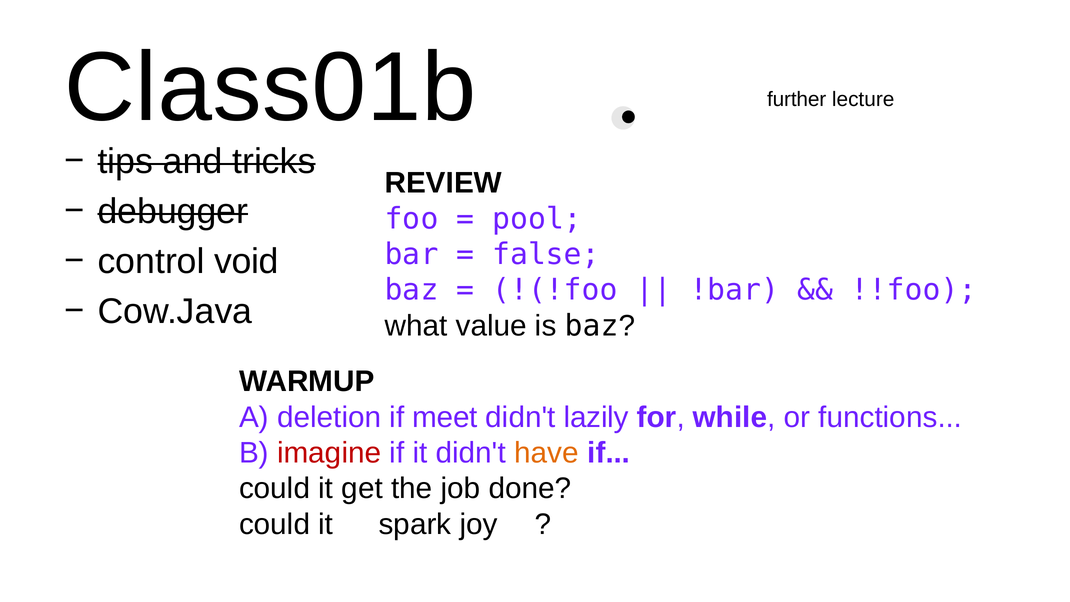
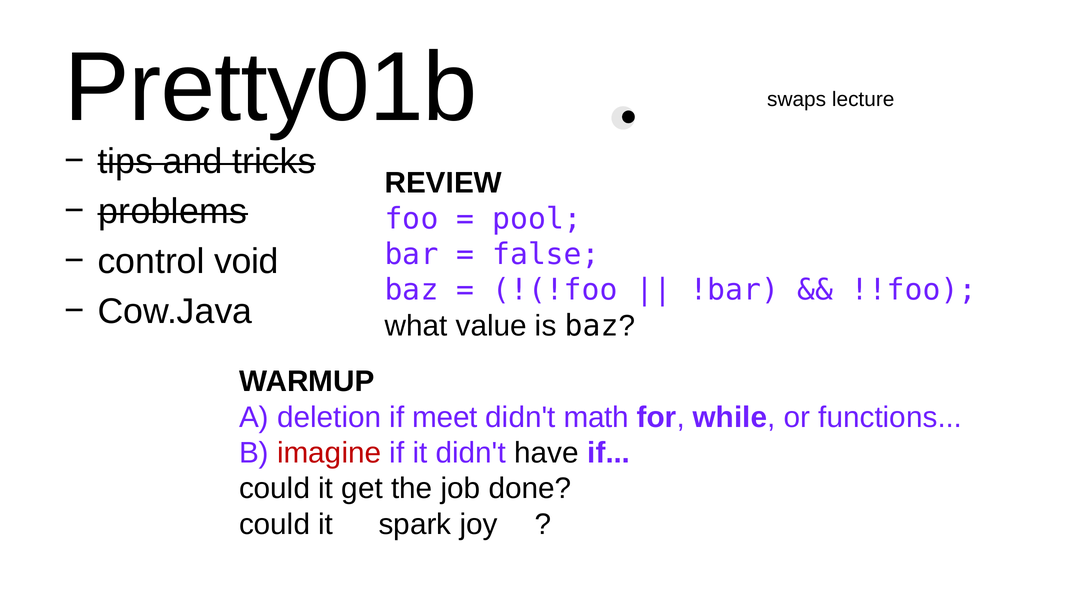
Class01b: Class01b -> Pretty01b
further: further -> swaps
debugger: debugger -> problems
lazily: lazily -> math
have colour: orange -> black
